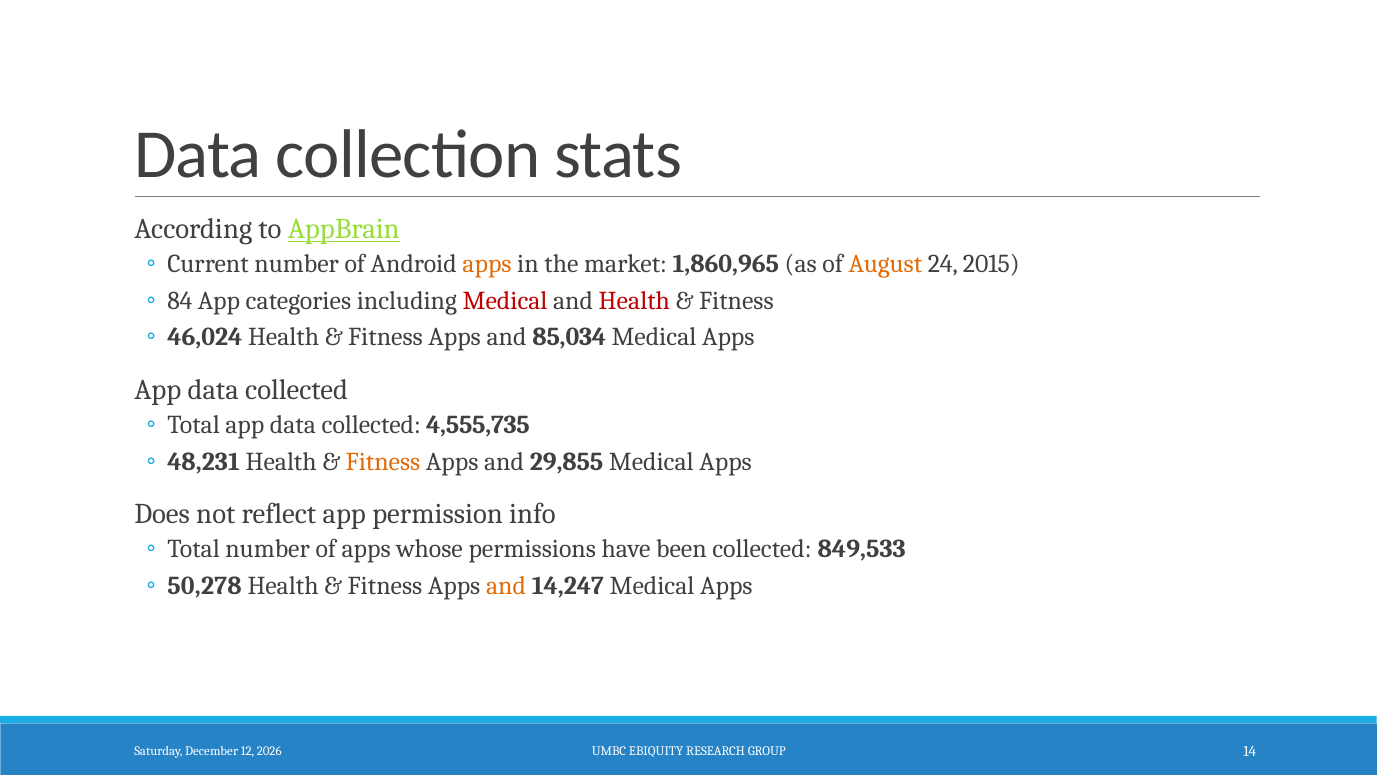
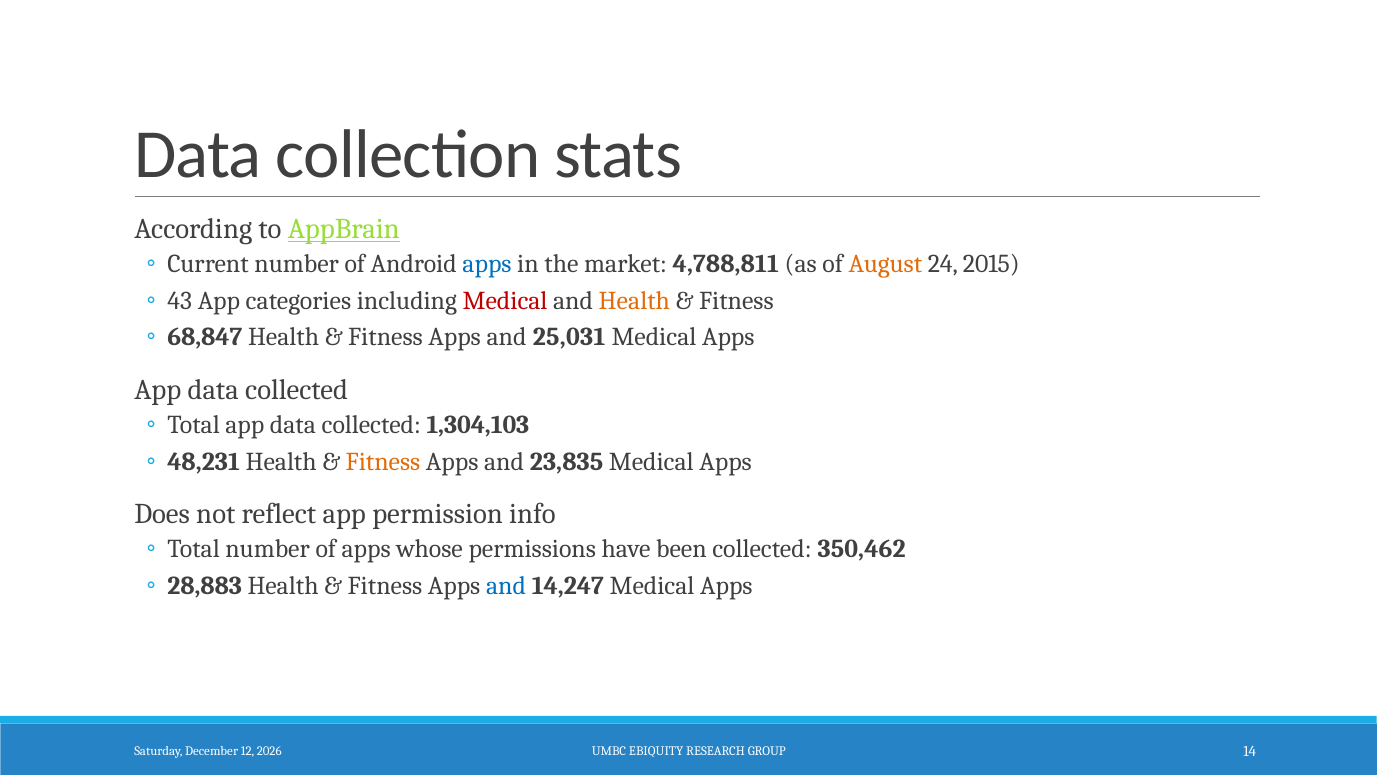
apps at (487, 264) colour: orange -> blue
1,860,965: 1,860,965 -> 4,788,811
84: 84 -> 43
Health at (634, 301) colour: red -> orange
46,024: 46,024 -> 68,847
85,034: 85,034 -> 25,031
4,555,735: 4,555,735 -> 1,304,103
29,855: 29,855 -> 23,835
849,533: 849,533 -> 350,462
50,278: 50,278 -> 28,883
and at (506, 586) colour: orange -> blue
